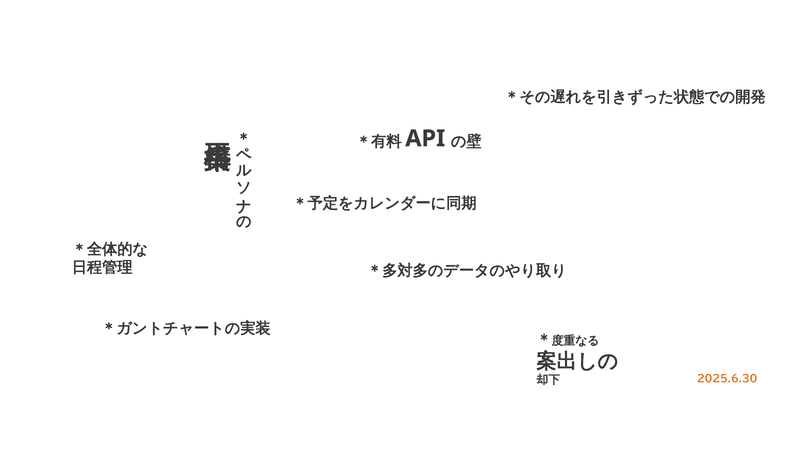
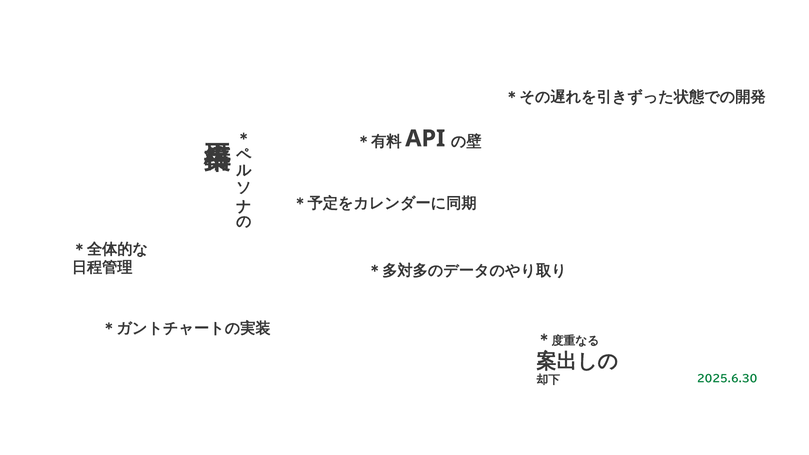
2025.6.30 colour: orange -> green
